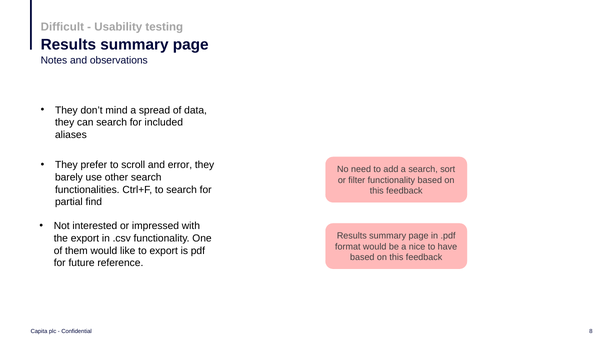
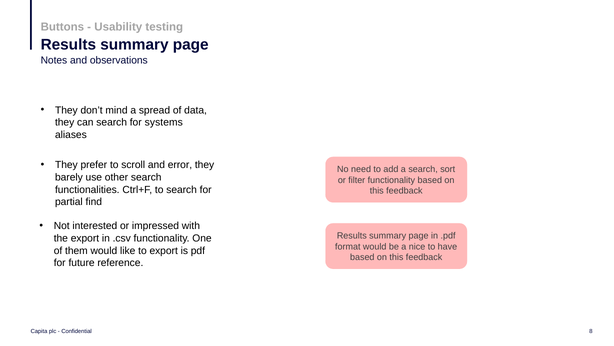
Difficult: Difficult -> Buttons
included: included -> systems
